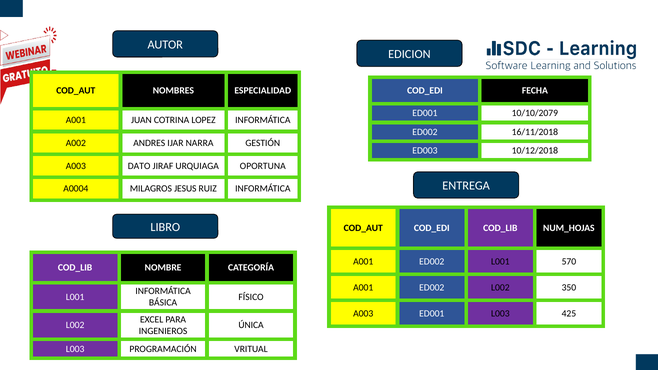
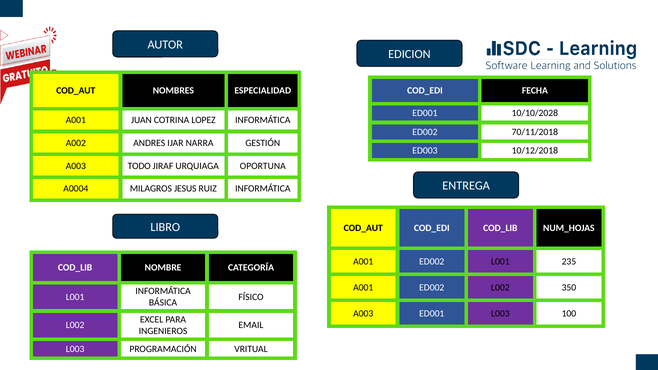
10/10/2079: 10/10/2079 -> 10/10/2028
16/11/2018: 16/11/2018 -> 70/11/2018
DATO: DATO -> TODO
570: 570 -> 235
425: 425 -> 100
ÚNICA: ÚNICA -> EMAIL
